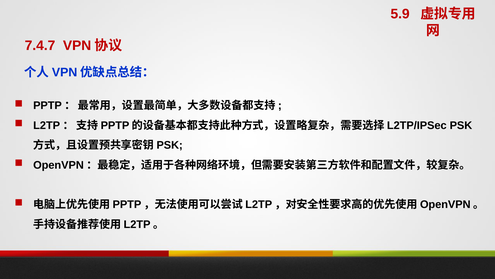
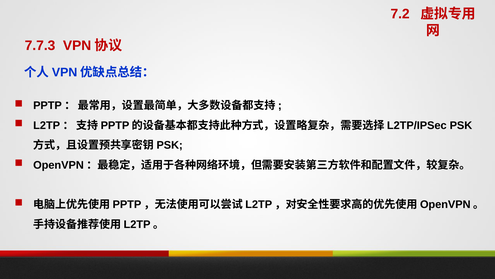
5.9: 5.9 -> 7.2
7.4.7: 7.4.7 -> 7.7.3
